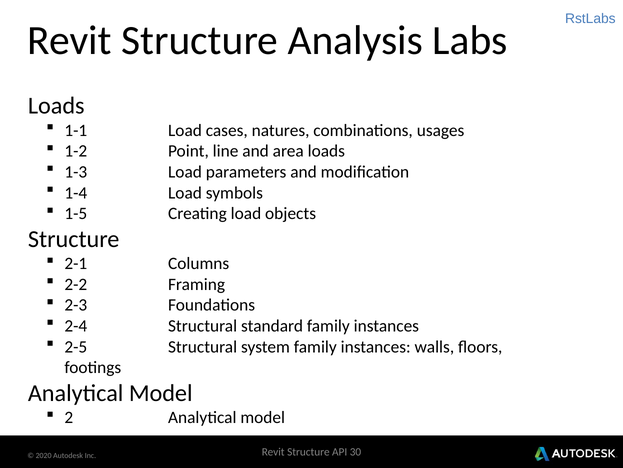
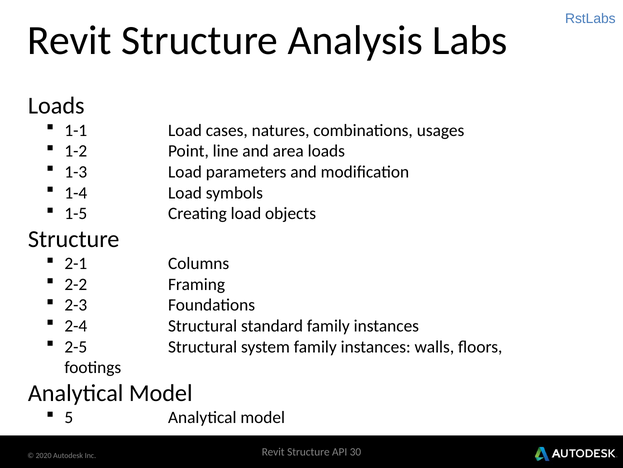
2: 2 -> 5
